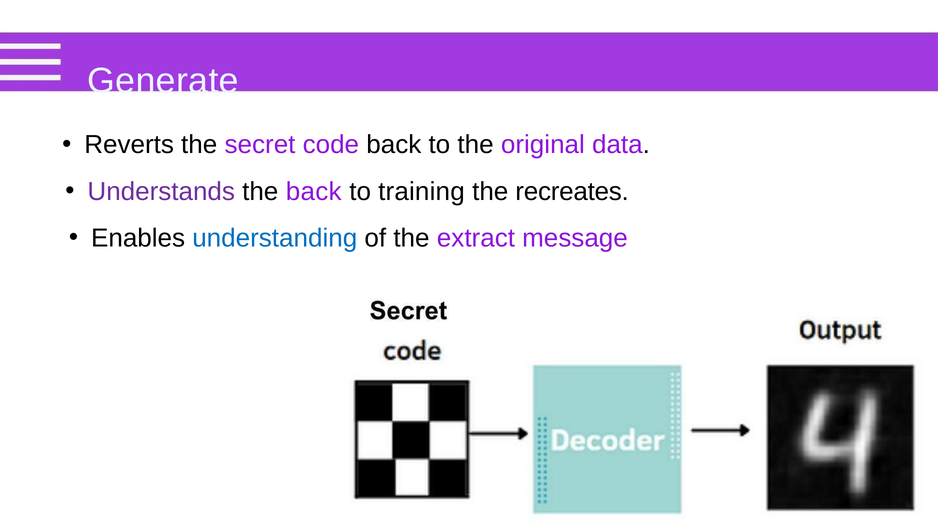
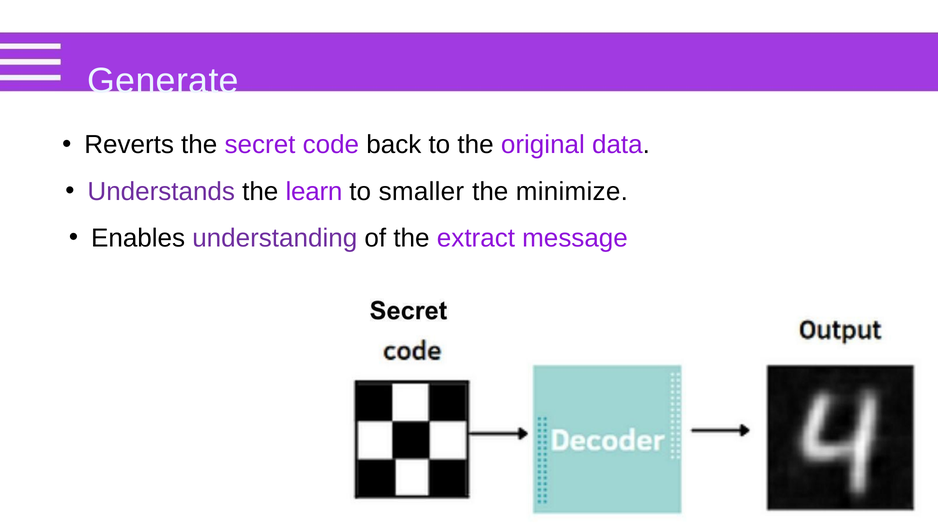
the back: back -> learn
training: training -> smaller
recreates: recreates -> minimize
understanding colour: blue -> purple
